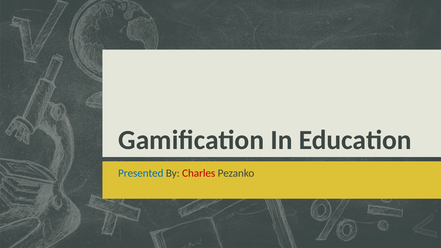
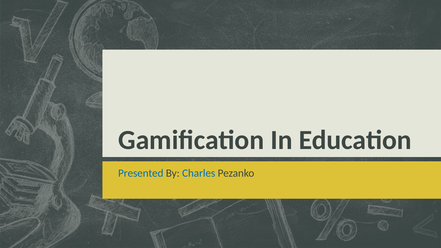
Charles colour: red -> blue
